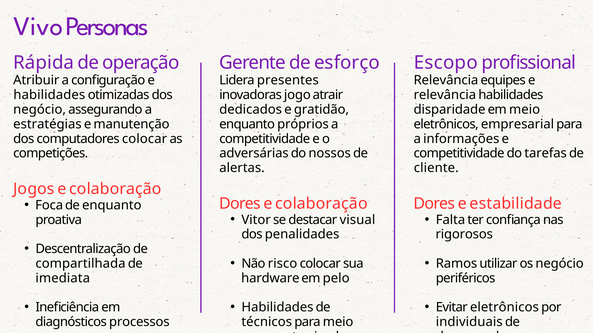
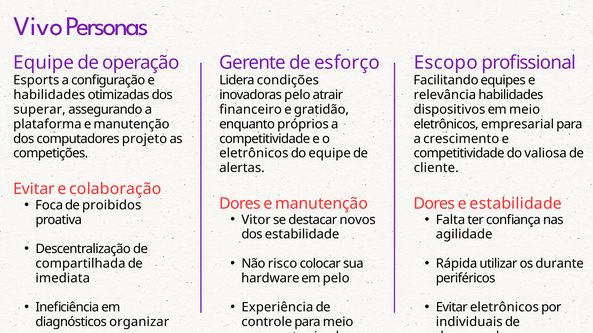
Rápida at (44, 63): Rápida -> Equipe
Atribuir: Atribuir -> Esports
presentes: presentes -> condições
Relevância at (446, 80): Relevância -> Facilitando
inovadoras jogo: jogo -> pelo
dedicados: dedicados -> financeiro
negócio at (40, 110): negócio -> superar
disparidade: disparidade -> dispositivos
estratégias: estratégias -> plataforma
computadores colocar: colocar -> projeto
informações: informações -> crescimento
adversárias at (254, 154): adversárias -> eletrônicos
do nossos: nossos -> equipe
tarefas: tarefas -> valiosa
Jogos at (34, 189): Jogos -> Evitar
de enquanto: enquanto -> proibidos
Dores e colaboração: colaboração -> manutenção
destacar visual: visual -> novos
dos penalidades: penalidades -> estabilidade
rigorosos: rigorosos -> agilidade
Ramos: Ramos -> Rápida
os negócio: negócio -> durante
Habilidades at (277, 308): Habilidades -> Experiência
processos: processos -> organizar
técnicos: técnicos -> controle
